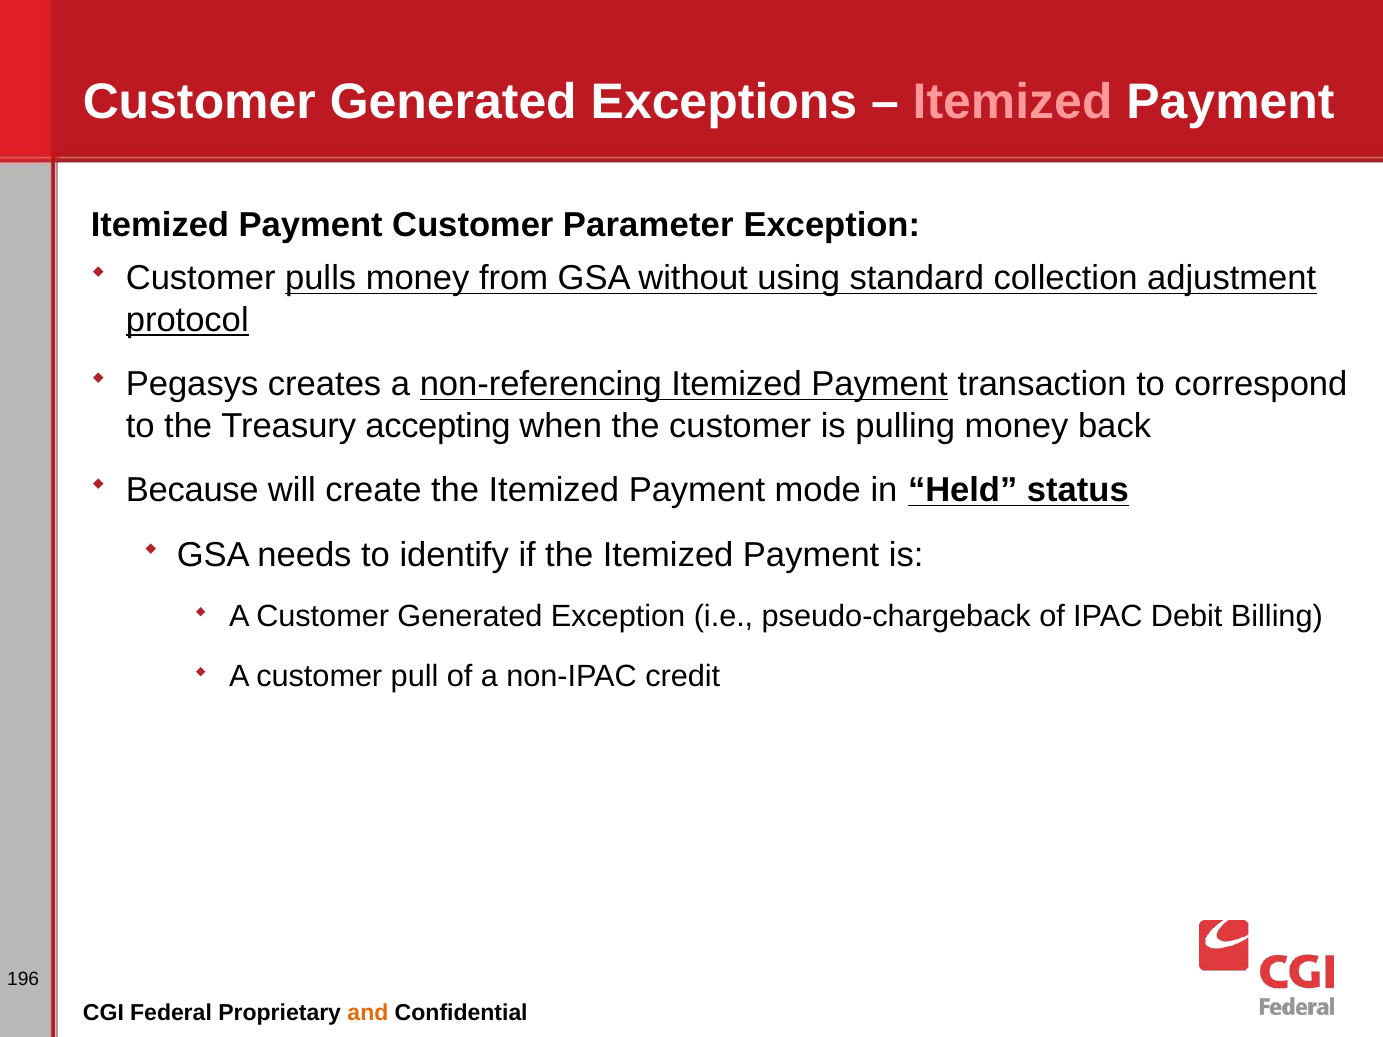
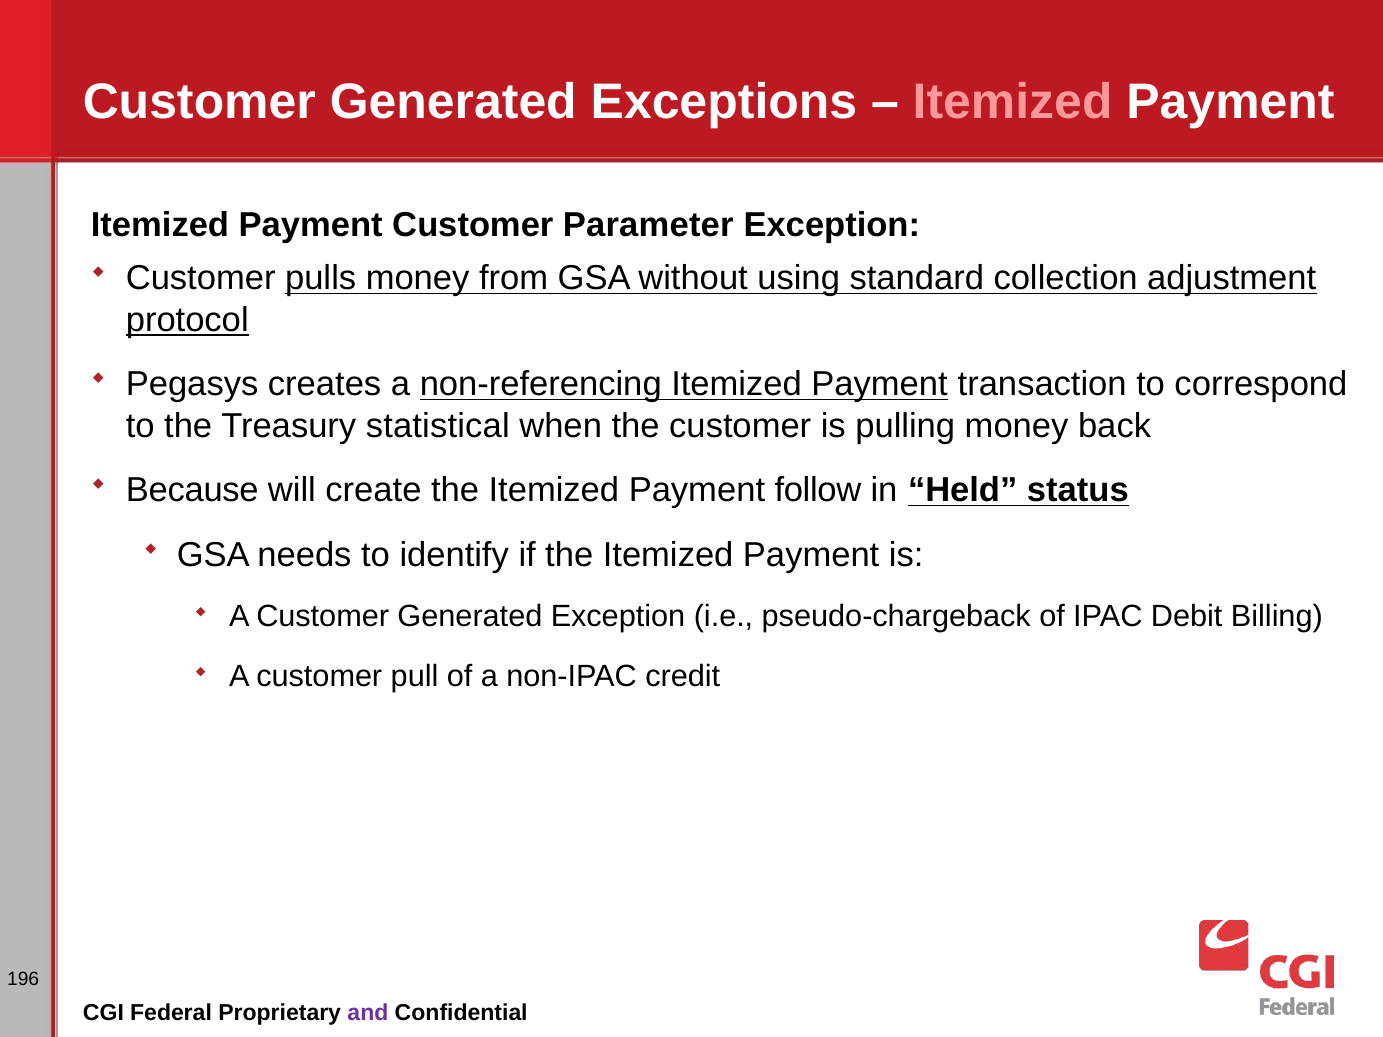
accepting: accepting -> statistical
mode: mode -> follow
and colour: orange -> purple
